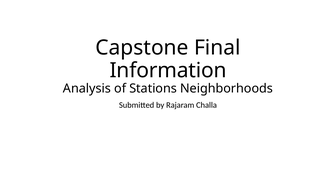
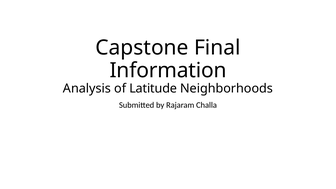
Stations: Stations -> Latitude
